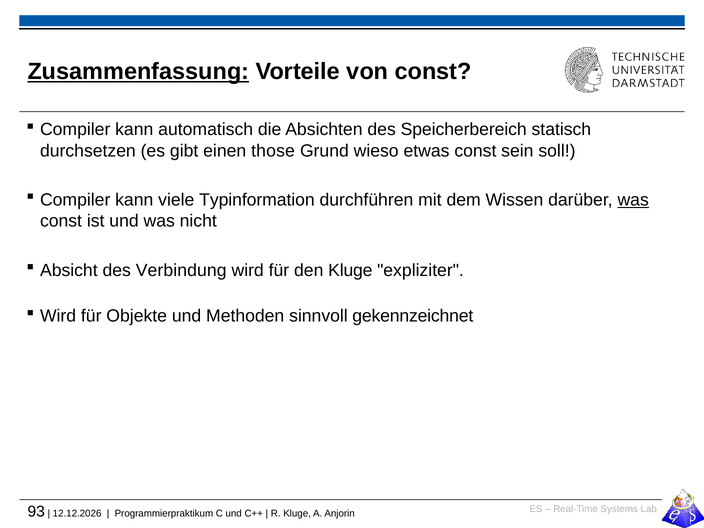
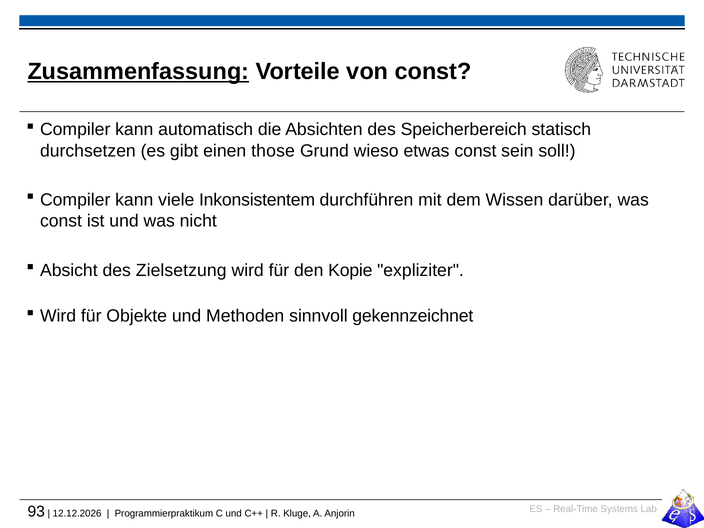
Typinformation: Typinformation -> Inkonsistentem
was at (633, 200) underline: present -> none
Verbindung: Verbindung -> Zielsetzung
den Kluge: Kluge -> Kopie
